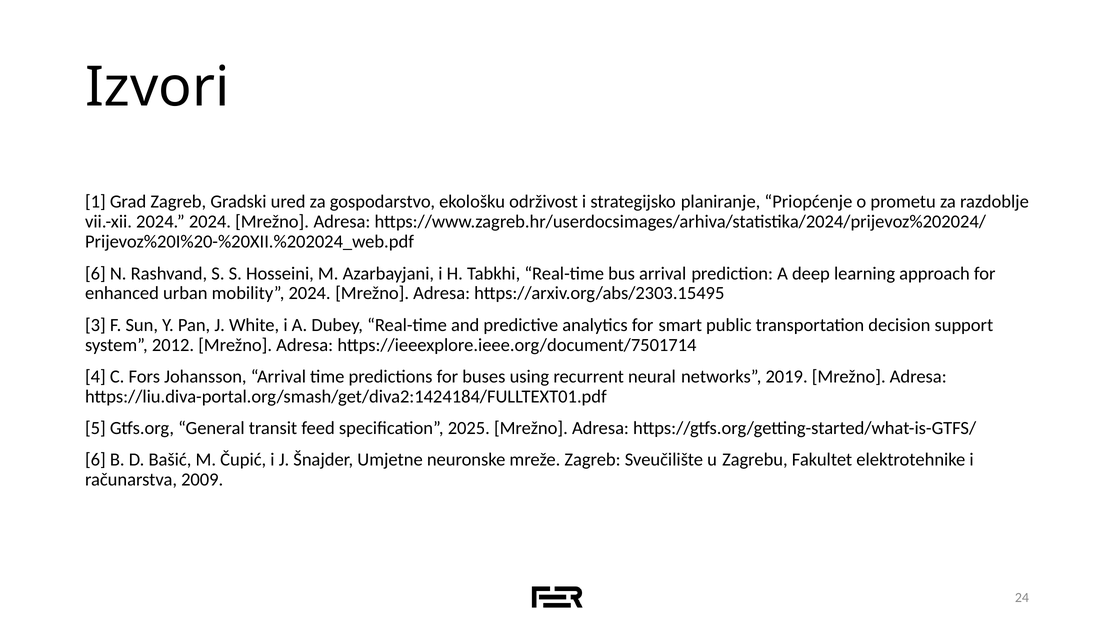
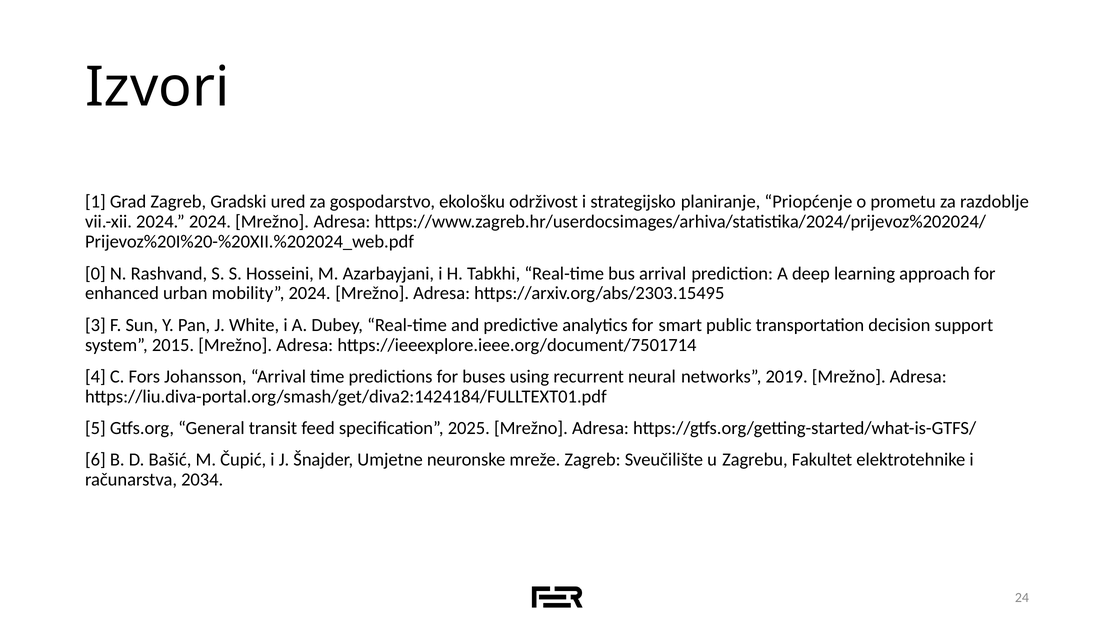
6 at (95, 274): 6 -> 0
2012: 2012 -> 2015
2009: 2009 -> 2034
